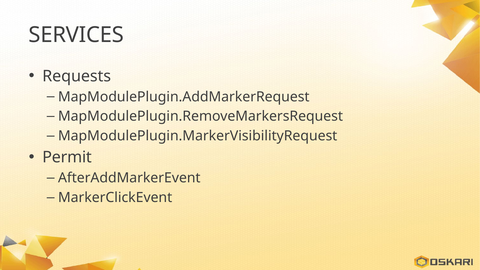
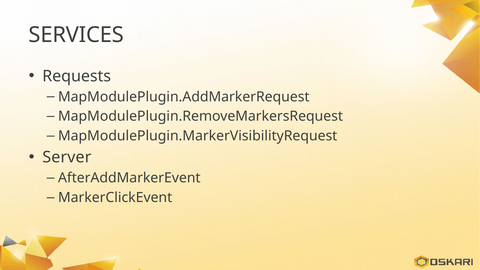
Permit: Permit -> Server
